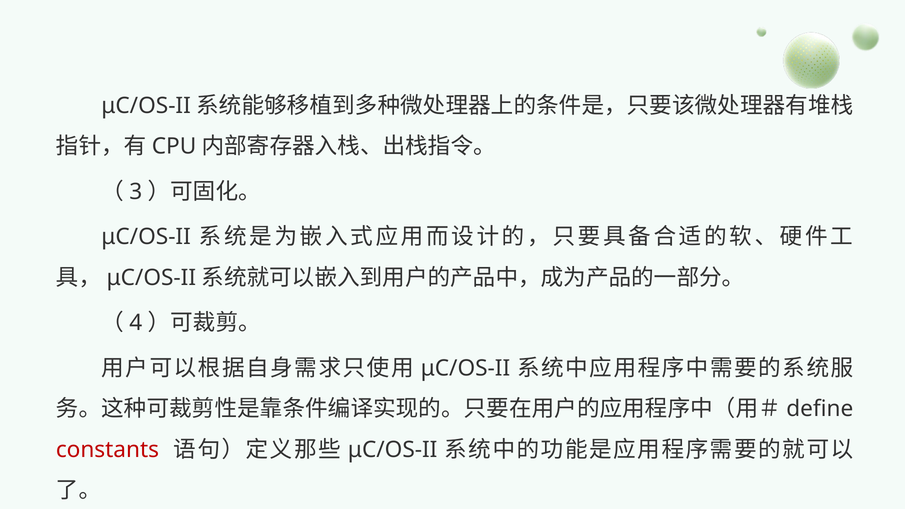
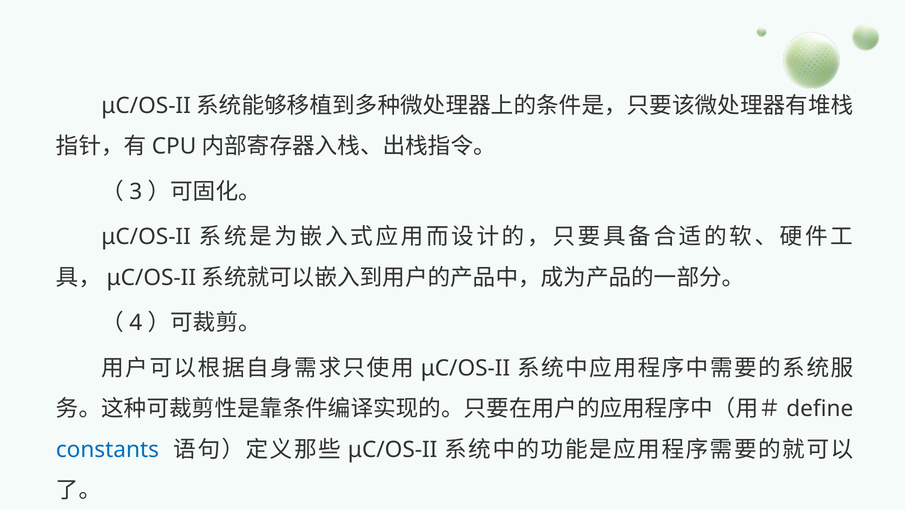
constants colour: red -> blue
